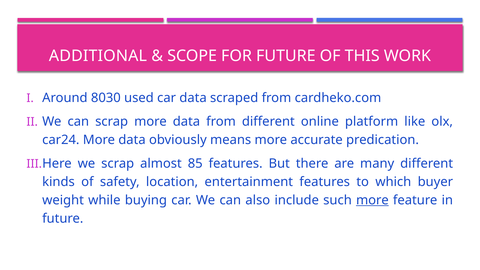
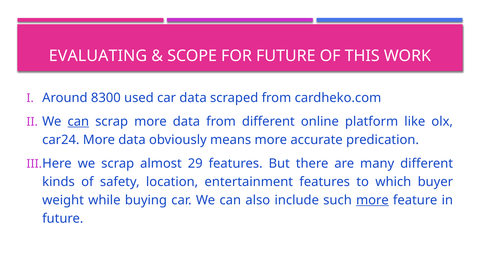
ADDITIONAL: ADDITIONAL -> EVALUATING
8030: 8030 -> 8300
can at (78, 121) underline: none -> present
85: 85 -> 29
